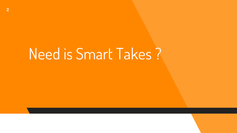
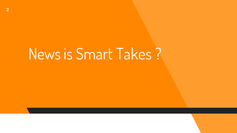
Need: Need -> News
